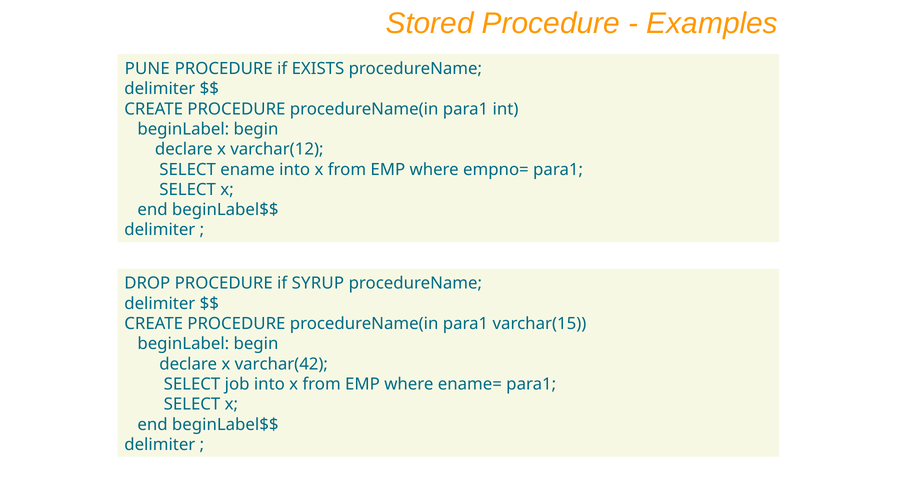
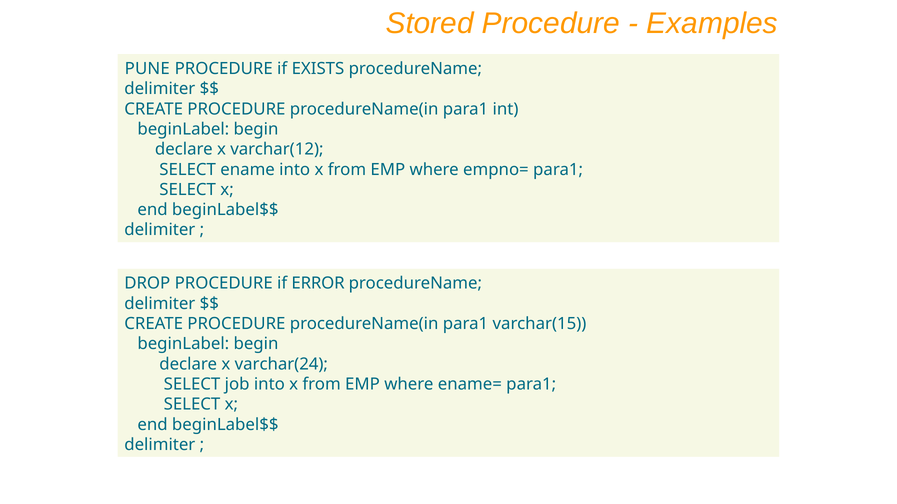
SYRUP: SYRUP -> ERROR
varchar(42: varchar(42 -> varchar(24
